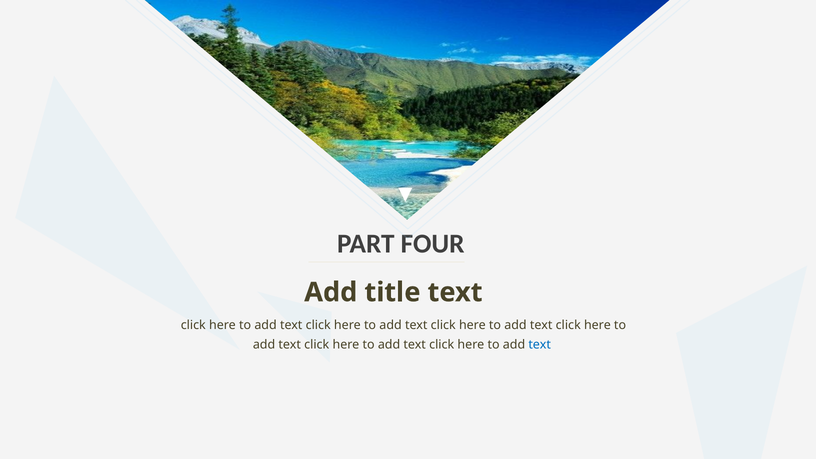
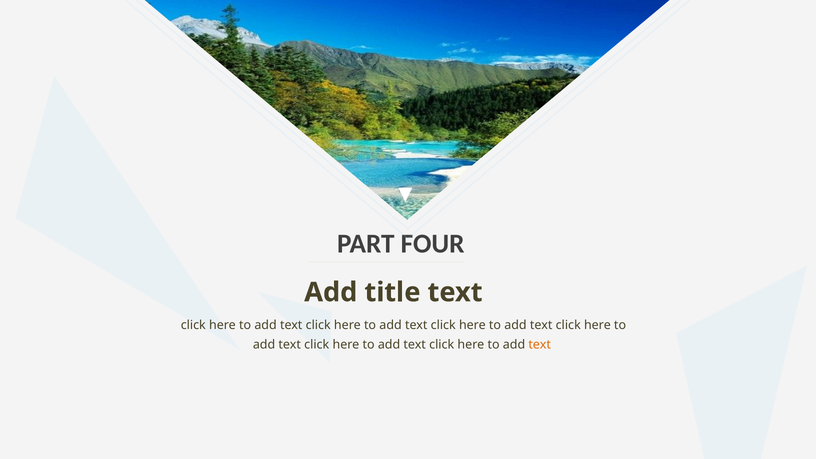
text at (540, 345) colour: blue -> orange
